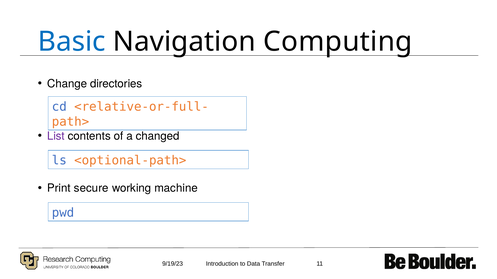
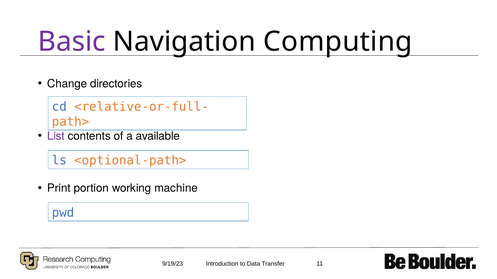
Basic colour: blue -> purple
changed: changed -> available
secure: secure -> portion
